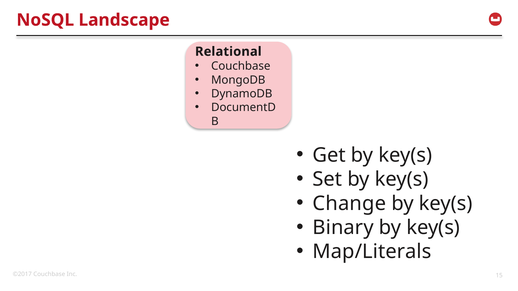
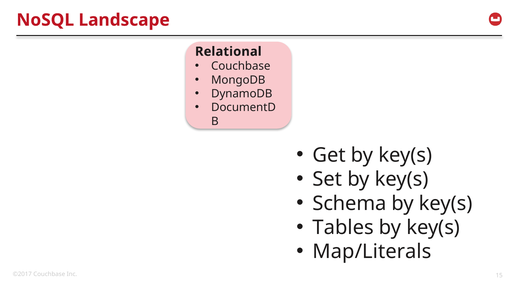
Change: Change -> Schema
Binary: Binary -> Tables
